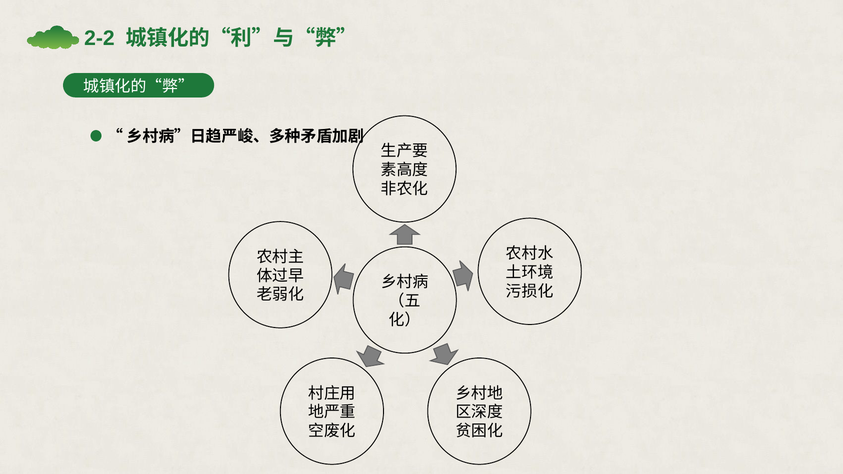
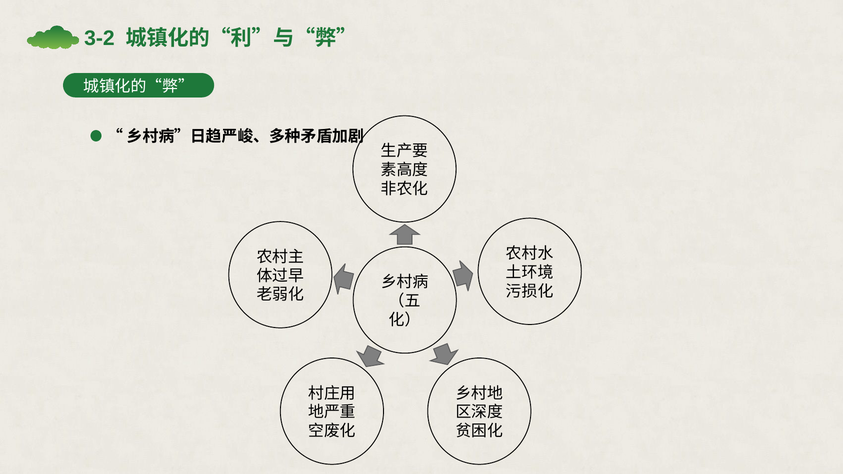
2-2: 2-2 -> 3-2
